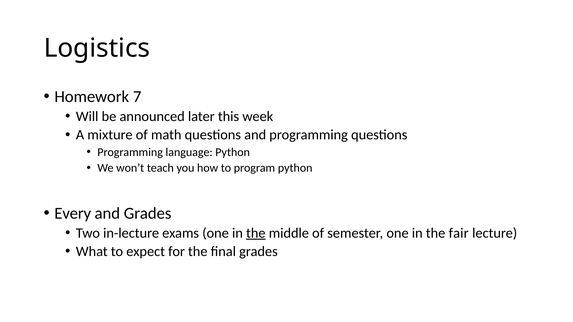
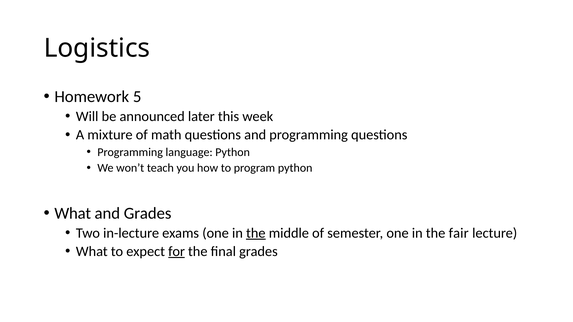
7: 7 -> 5
Every at (73, 213): Every -> What
for underline: none -> present
